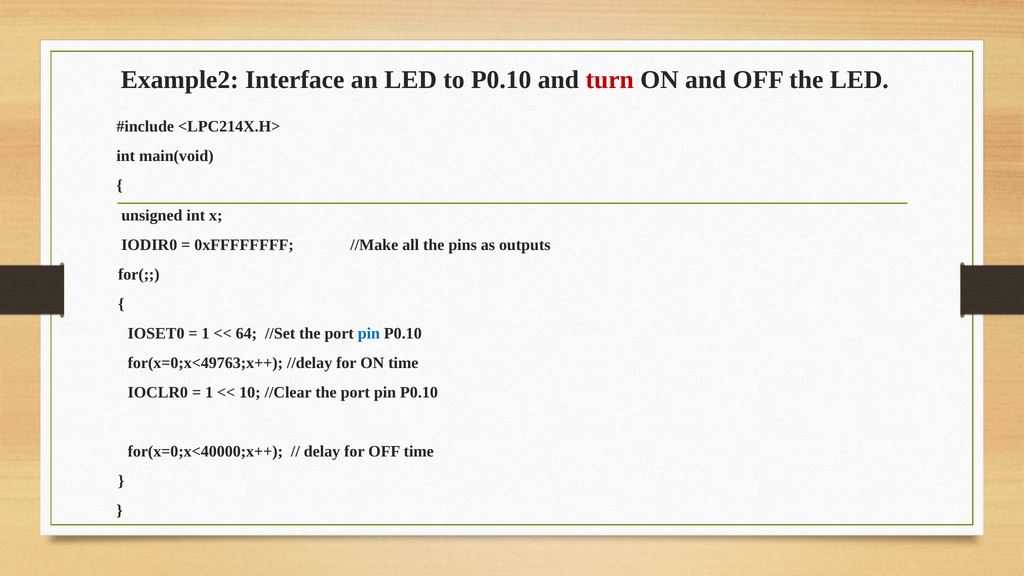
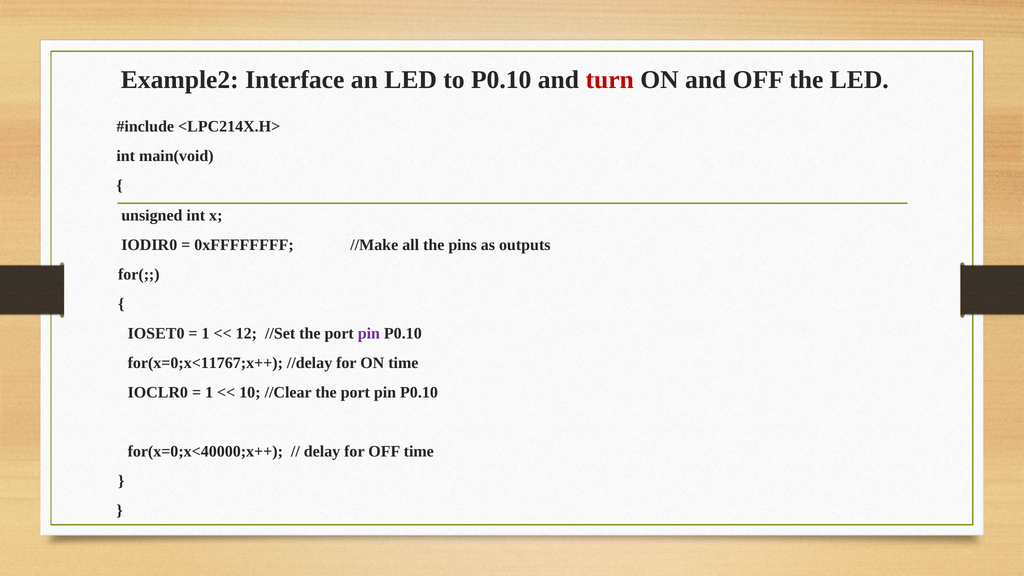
64: 64 -> 12
pin at (369, 333) colour: blue -> purple
for(x=0;x<49763;x++: for(x=0;x<49763;x++ -> for(x=0;x<11767;x++
